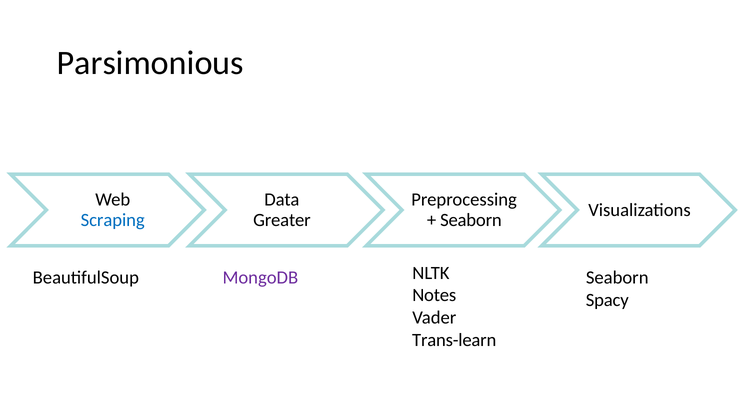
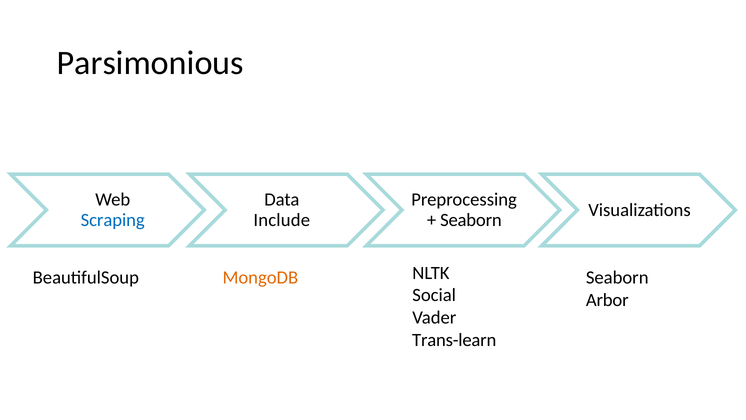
Greater: Greater -> Include
MongoDB colour: purple -> orange
Notes: Notes -> Social
Spacy: Spacy -> Arbor
